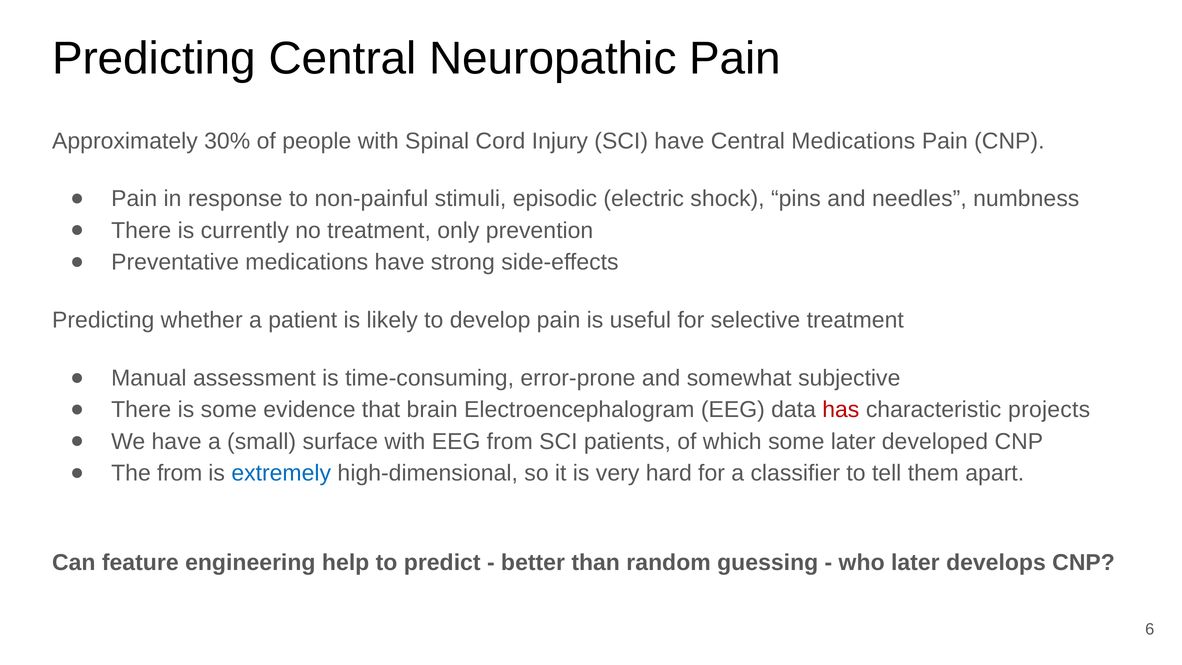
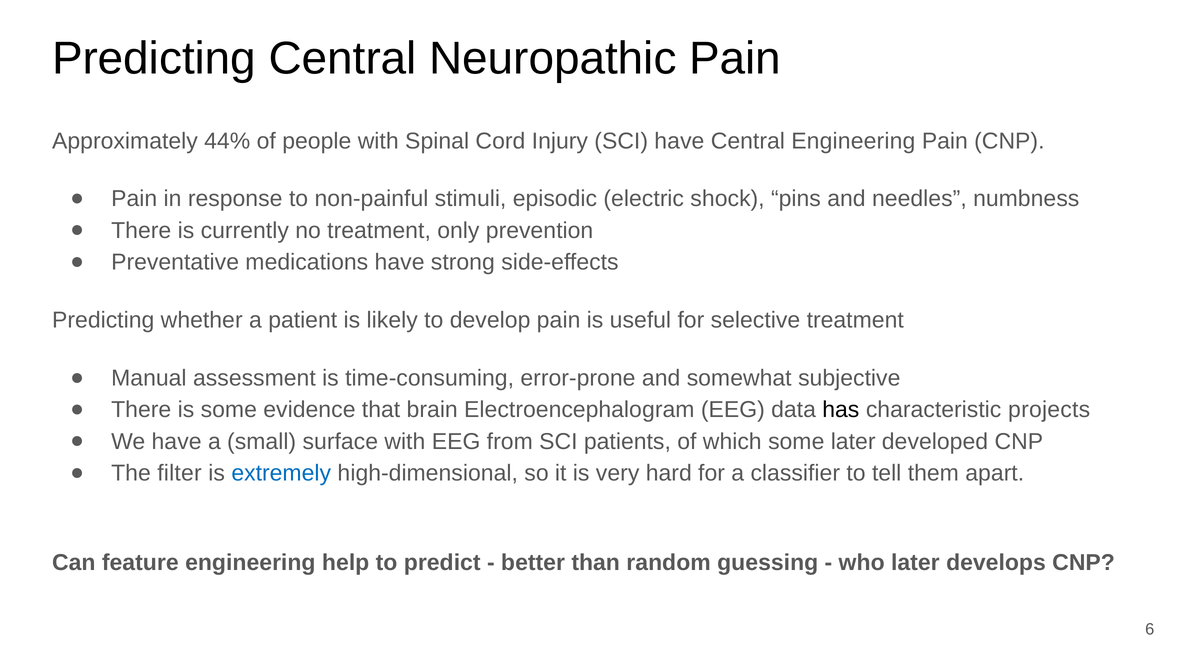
30%: 30% -> 44%
Central Medications: Medications -> Engineering
has colour: red -> black
The from: from -> filter
